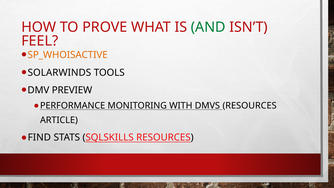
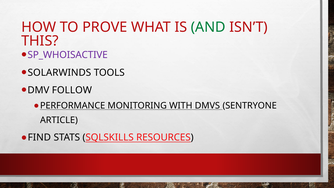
FEEL: FEEL -> THIS
SP_WHOISACTIVE colour: orange -> purple
PREVIEW: PREVIEW -> FOLLOW
DMVS RESOURCES: RESOURCES -> SENTRYONE
